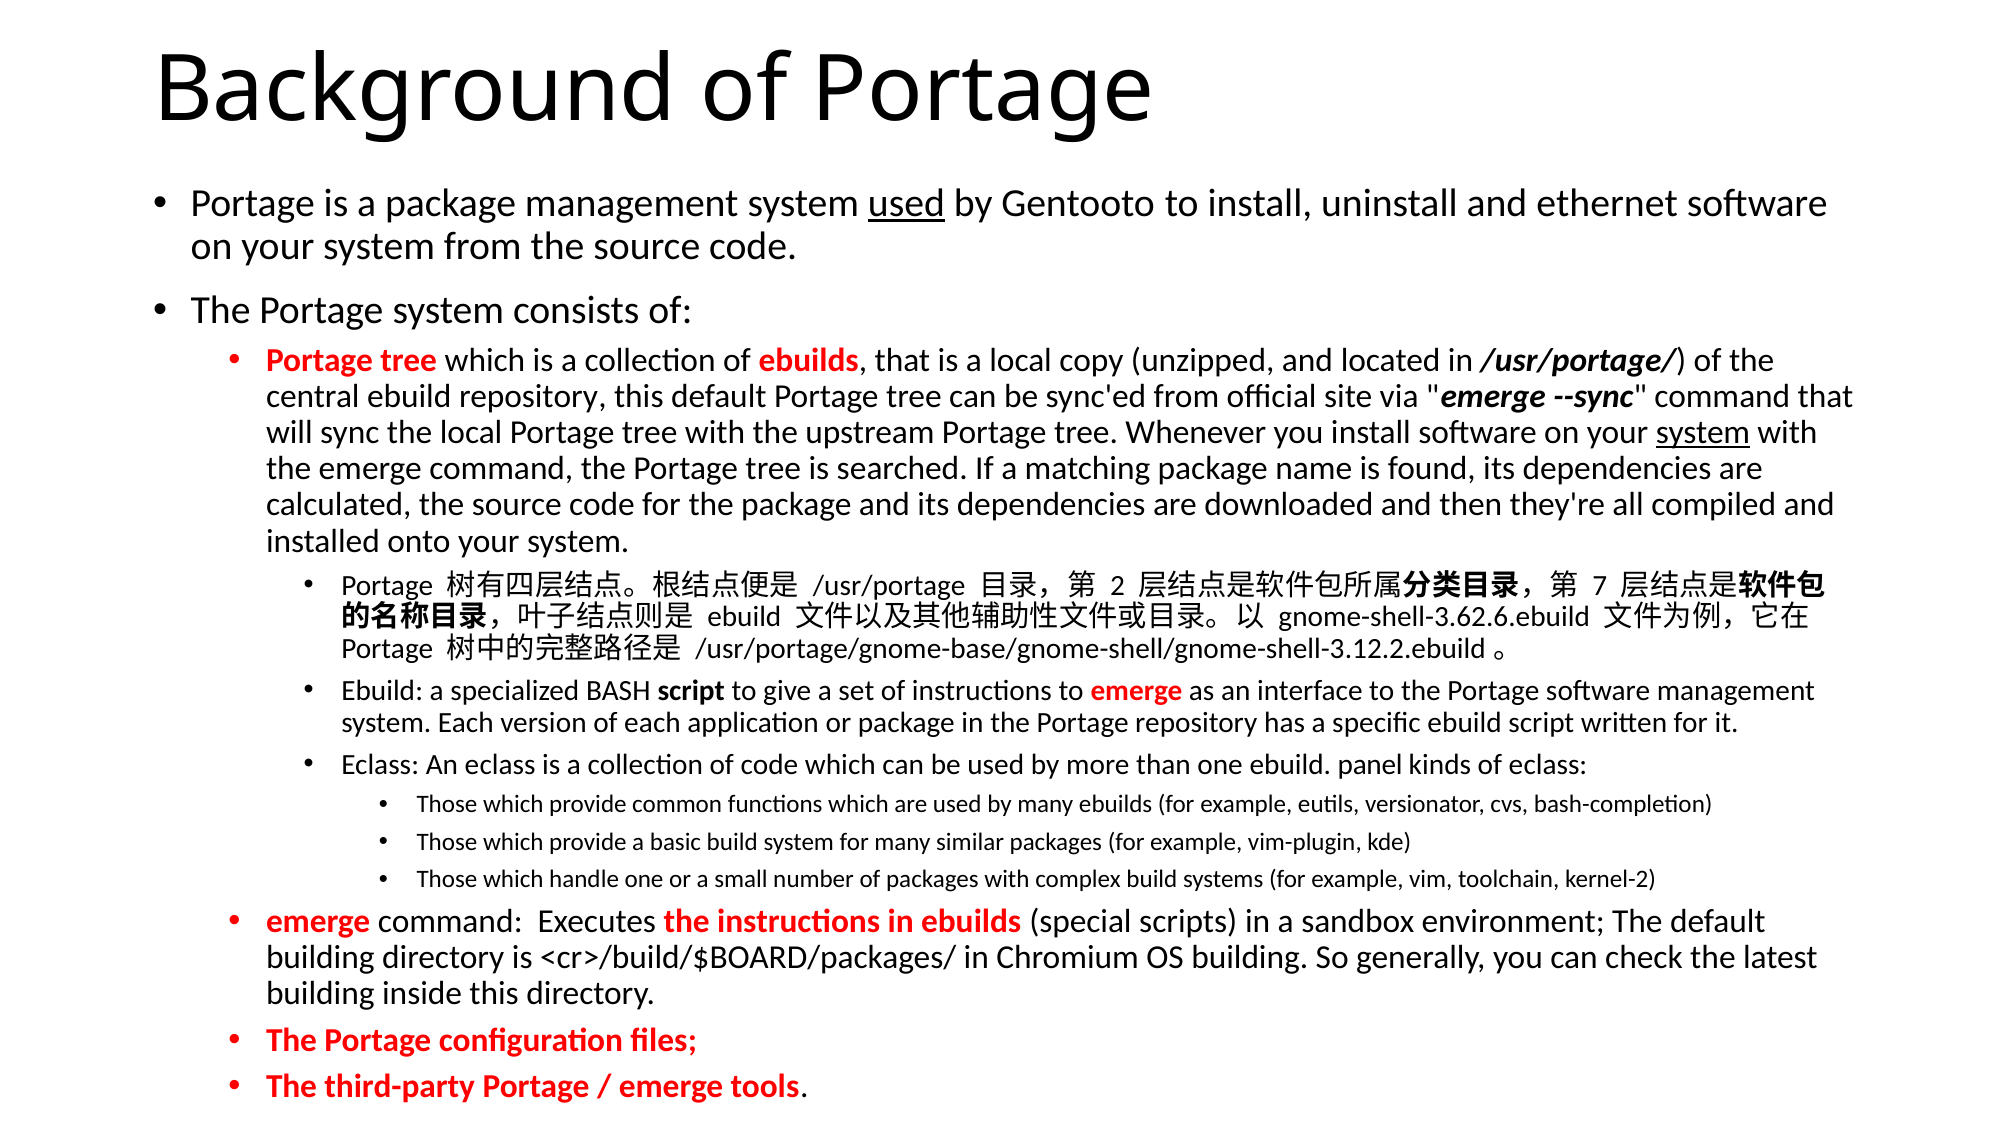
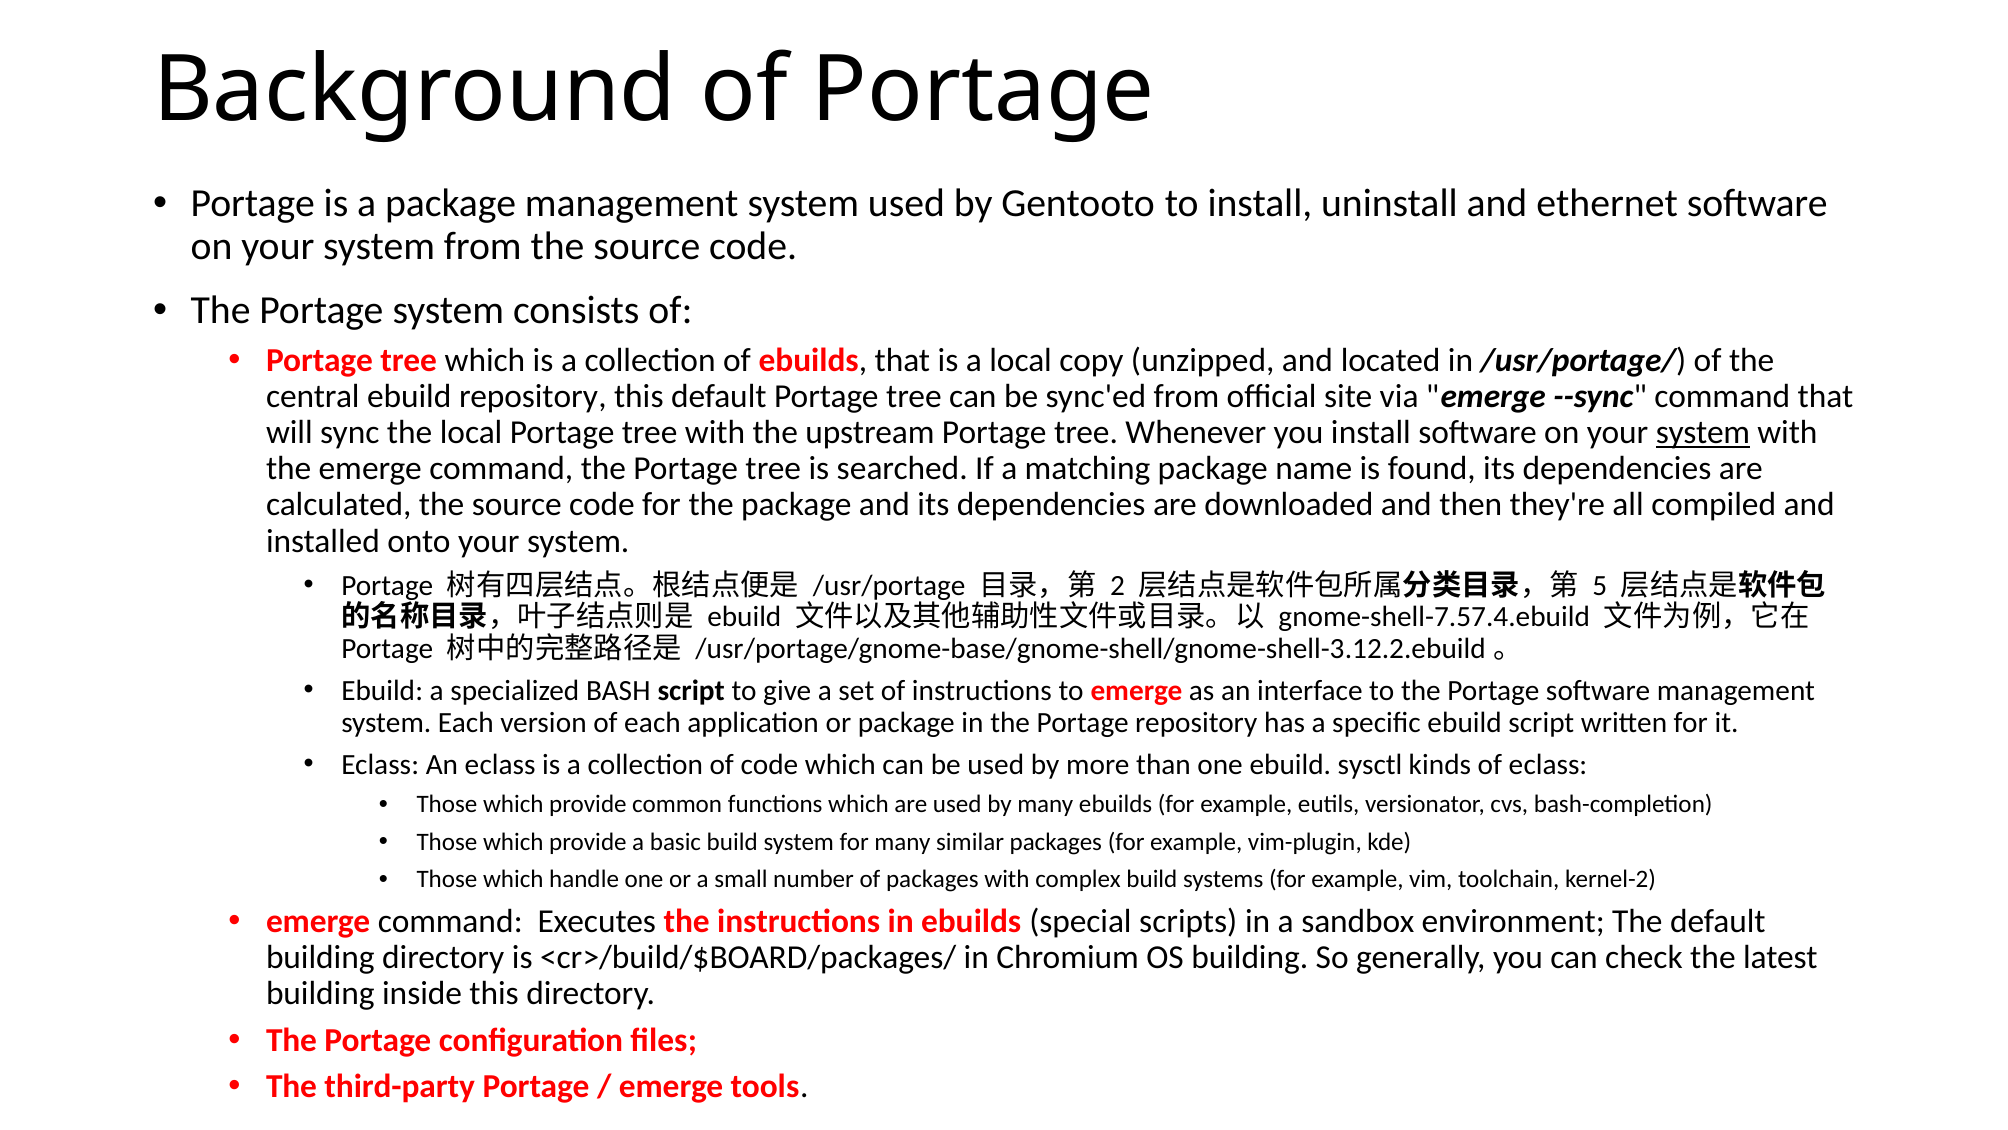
used at (906, 203) underline: present -> none
7: 7 -> 5
gnome-shell-3.62.6.ebuild: gnome-shell-3.62.6.ebuild -> gnome-shell-7.57.4.ebuild
panel: panel -> sysctl
